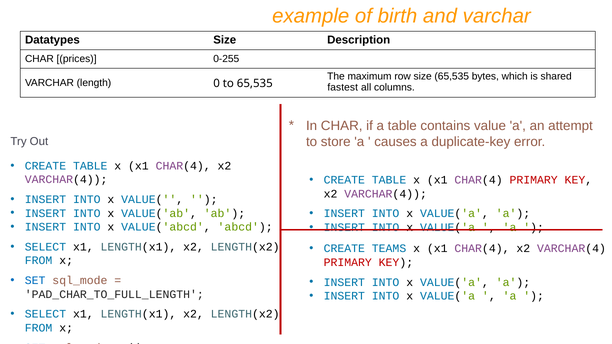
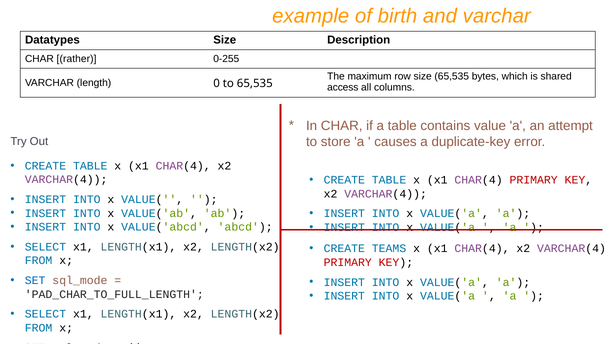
prices: prices -> rather
fastest: fastest -> access
